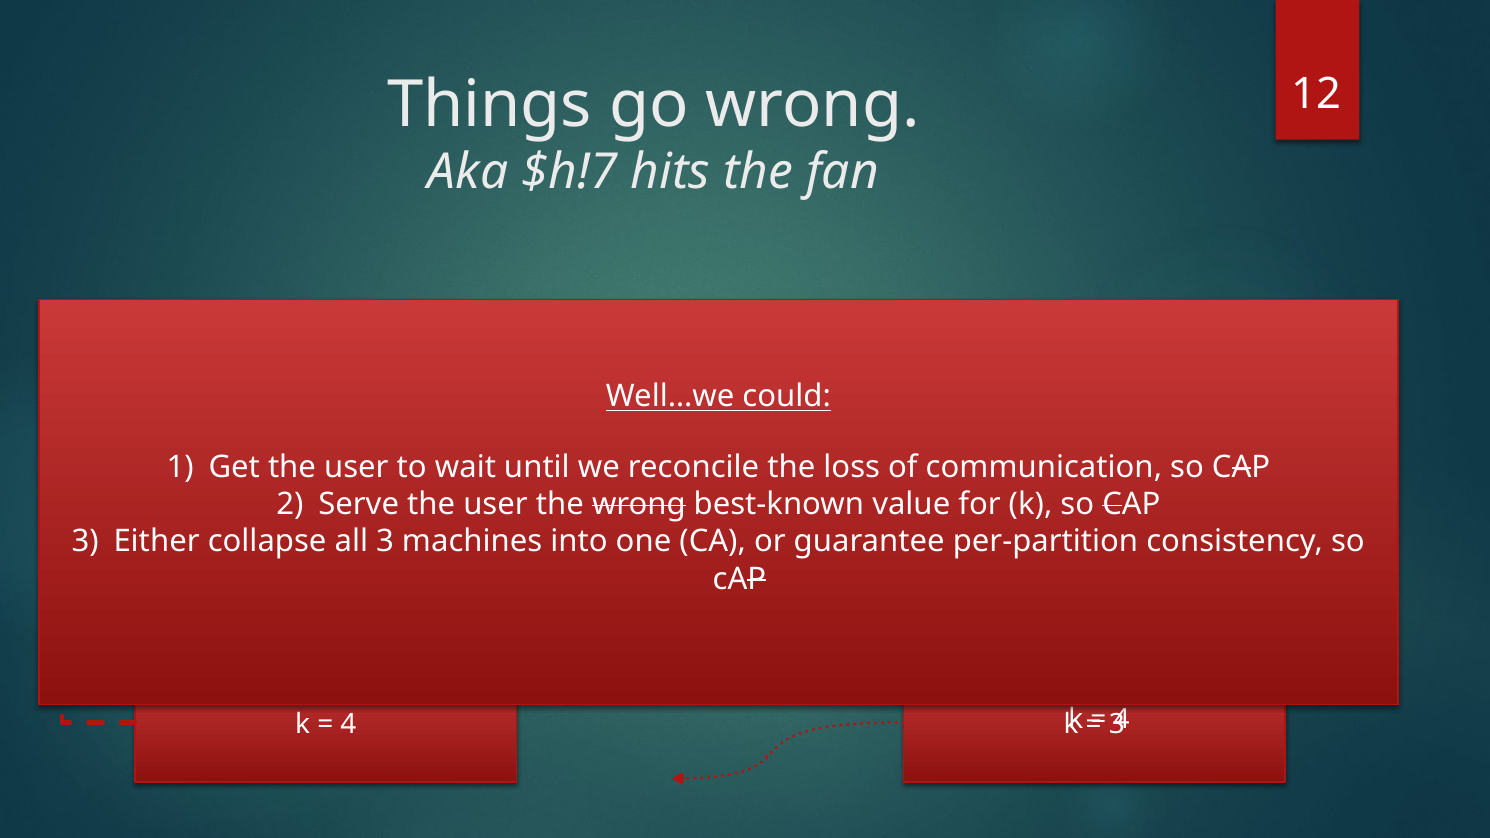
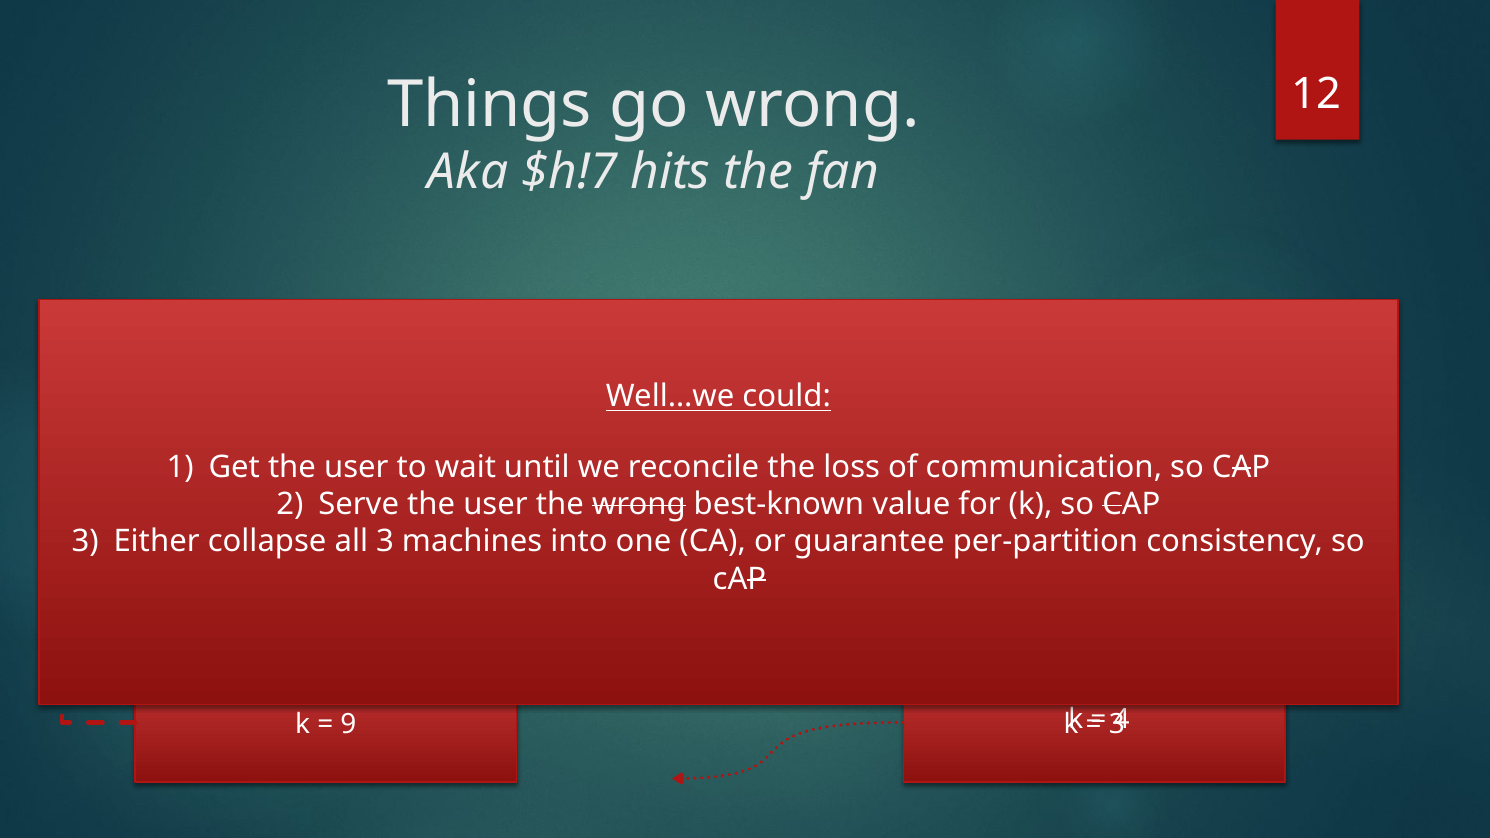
4 at (348, 724): 4 -> 9
